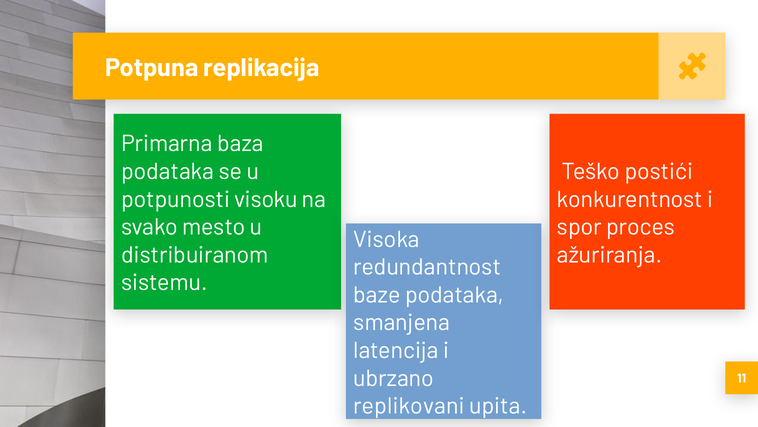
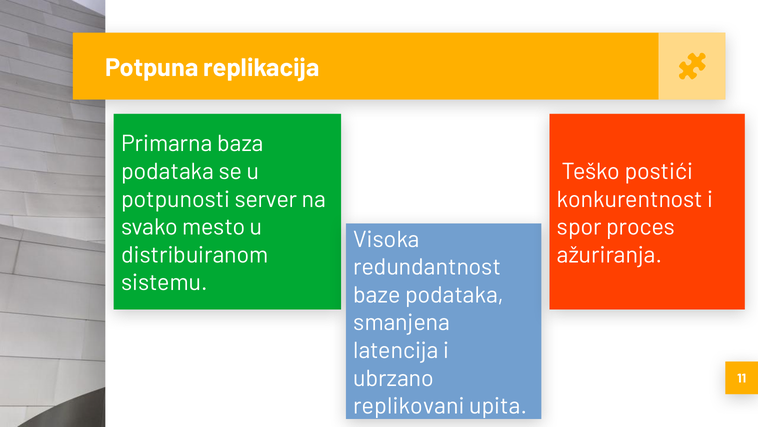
visoku: visoku -> server
